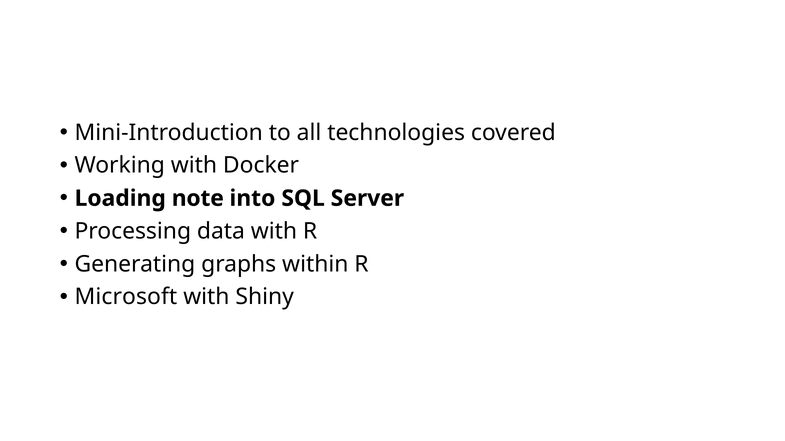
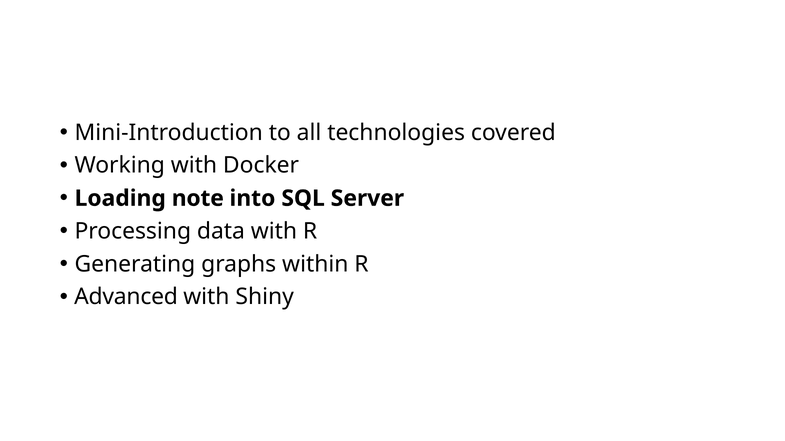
Microsoft: Microsoft -> Advanced
